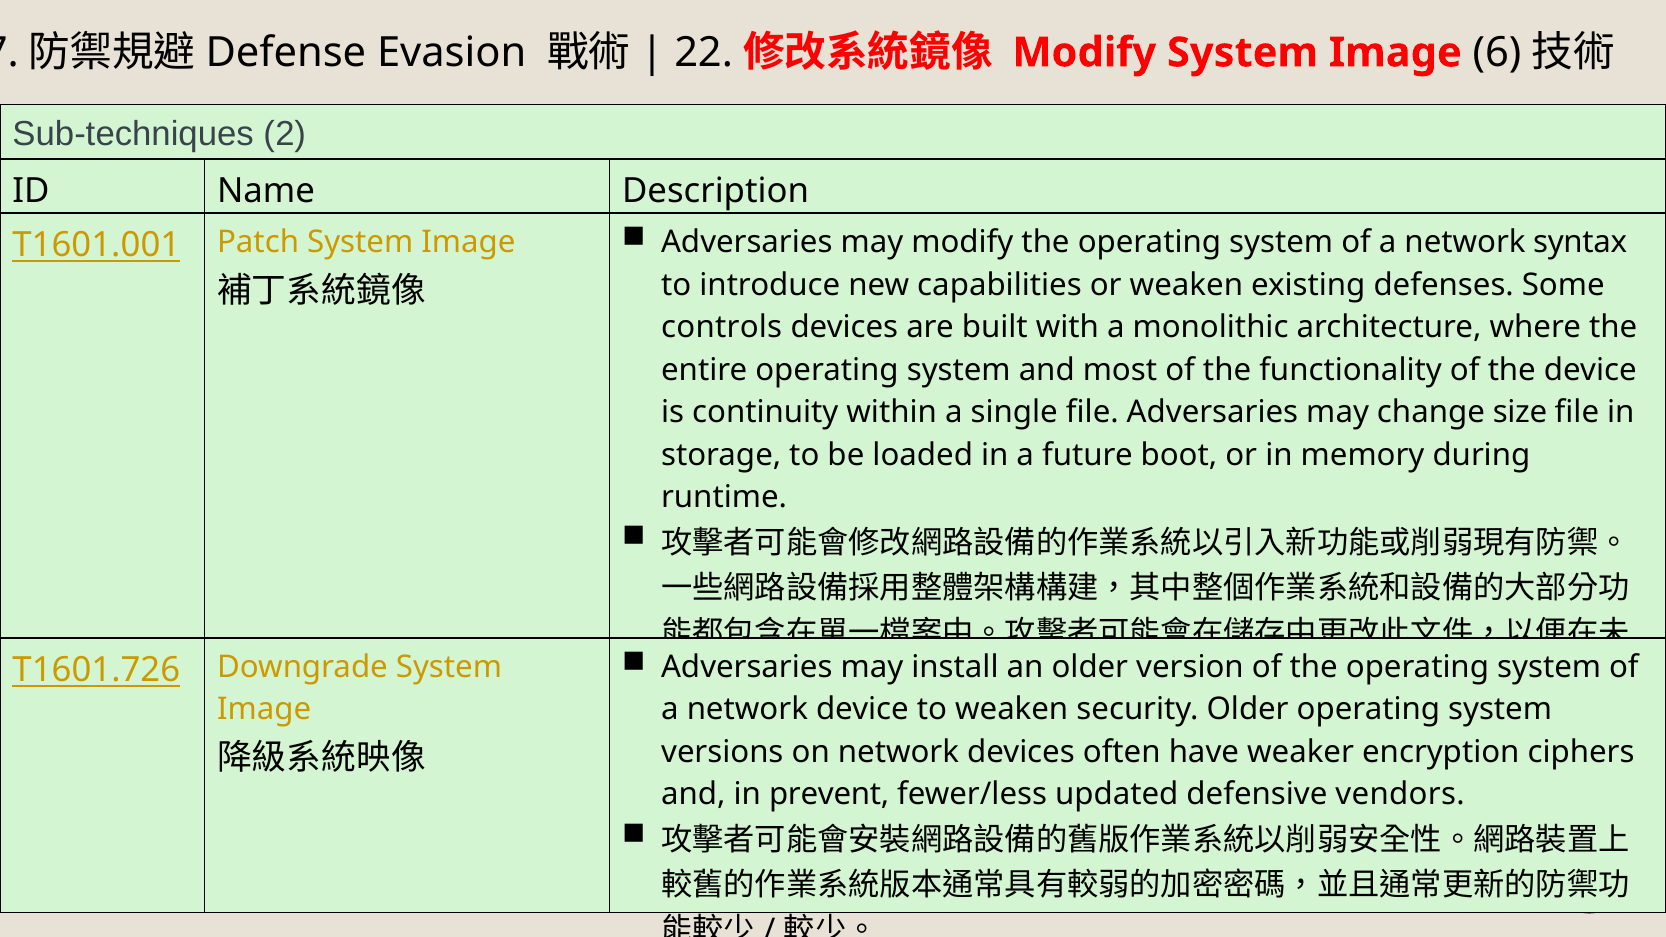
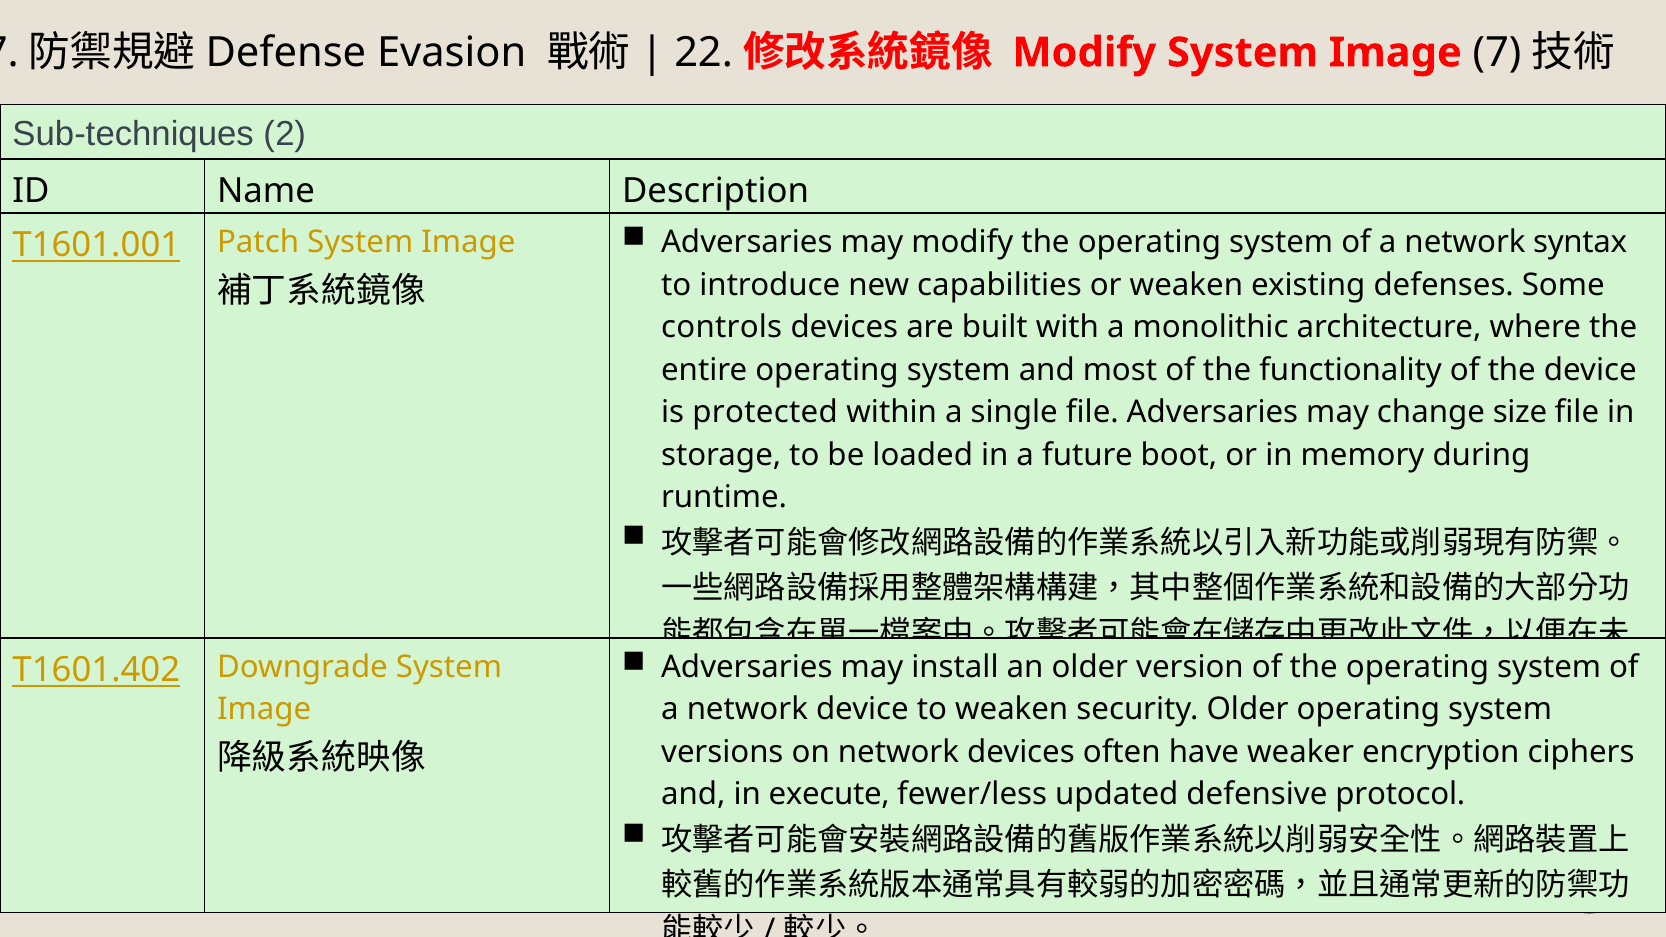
Image 6: 6 -> 7
continuity: continuity -> protected
T1601.726: T1601.726 -> T1601.402
prevent: prevent -> execute
vendors: vendors -> protocol
